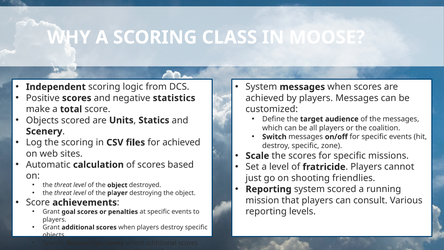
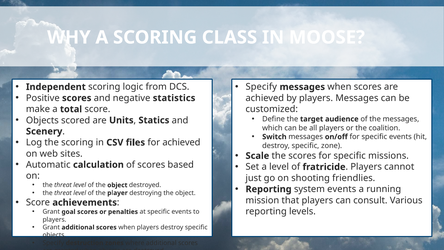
System at (261, 87): System -> Specify
system scored: scored -> events
